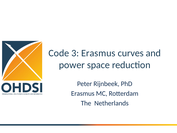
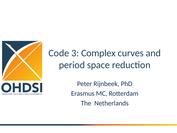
3 Erasmus: Erasmus -> Complex
power: power -> period
